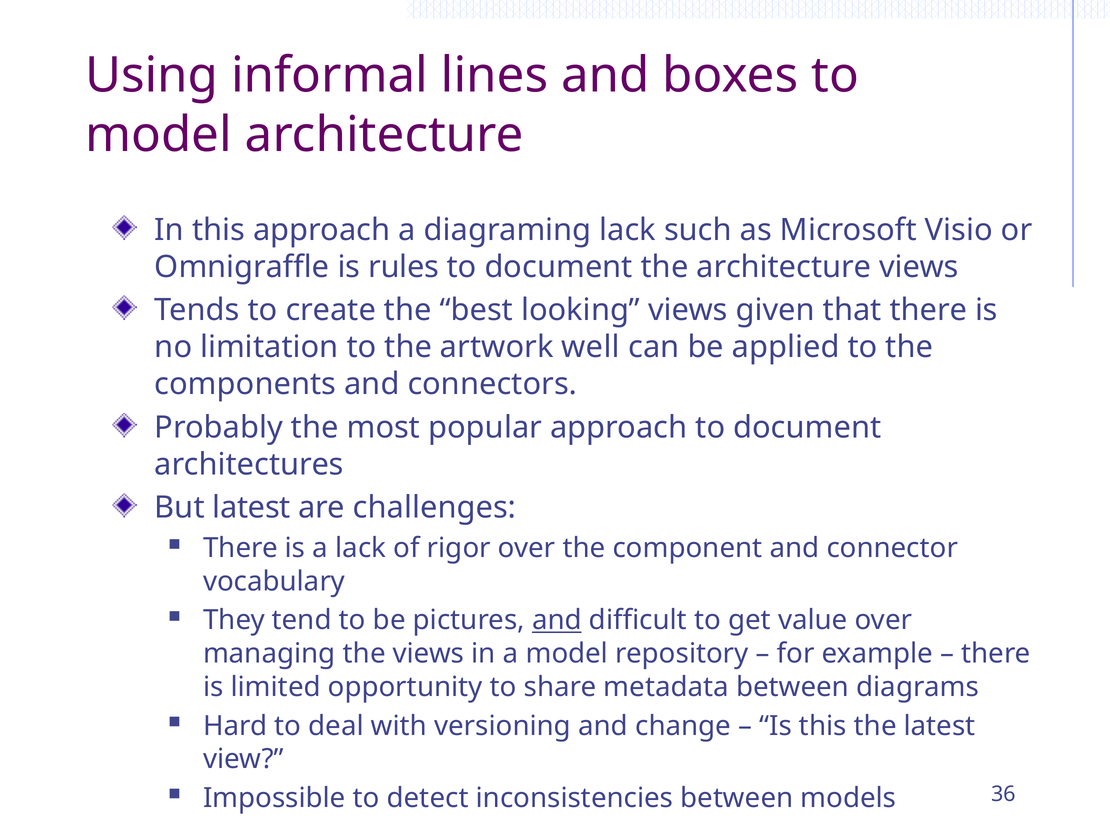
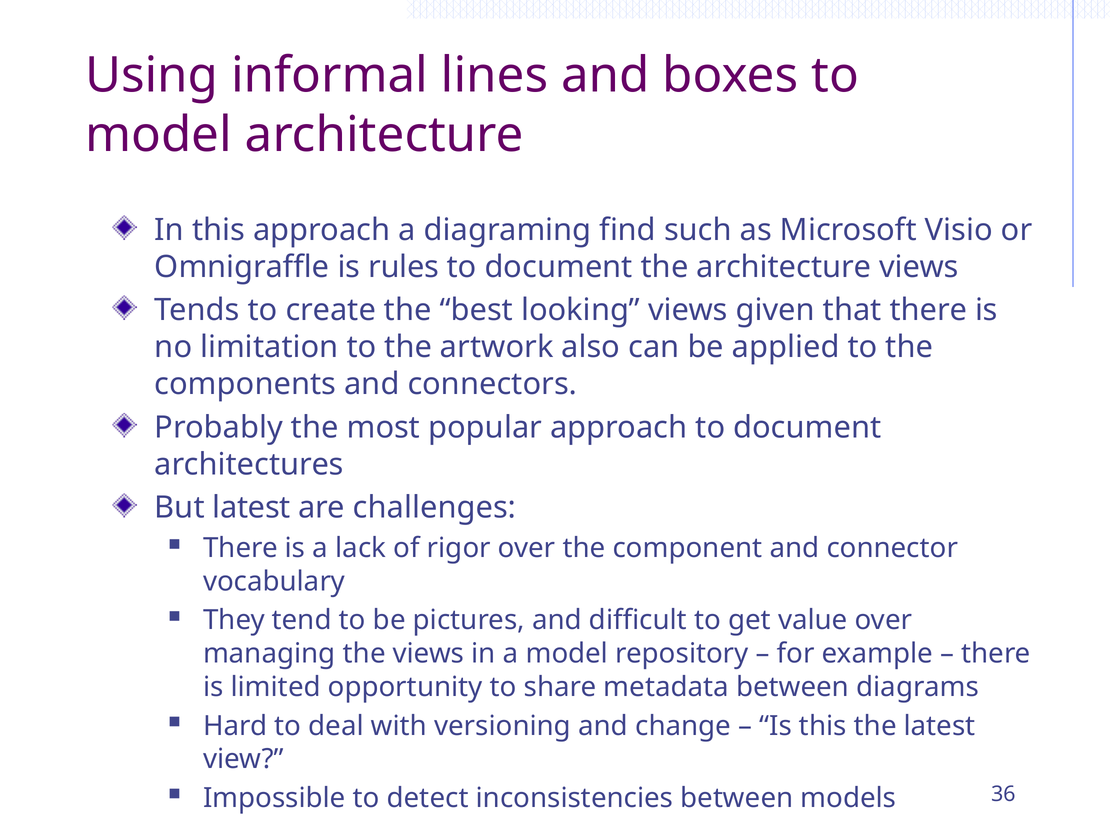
diagraming lack: lack -> find
well: well -> also
and at (557, 620) underline: present -> none
